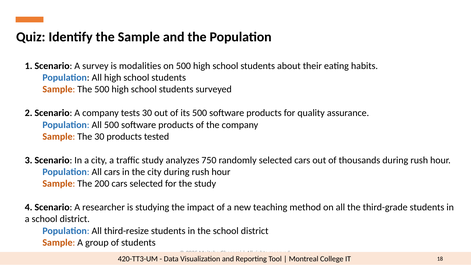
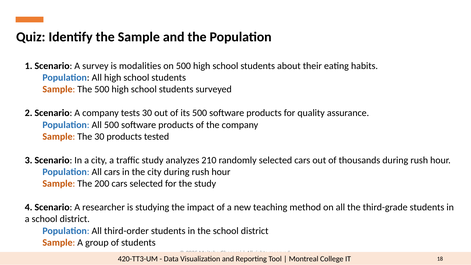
750: 750 -> 210
third-resize: third-resize -> third-order
